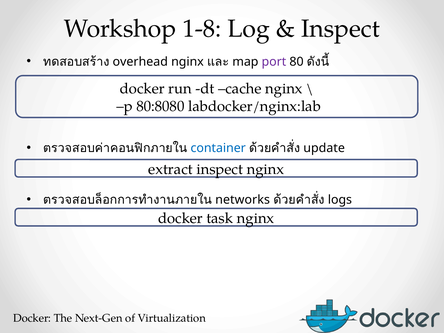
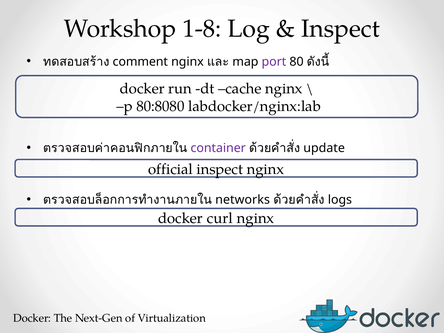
overhead: overhead -> comment
container colour: blue -> purple
extract: extract -> official
task: task -> curl
